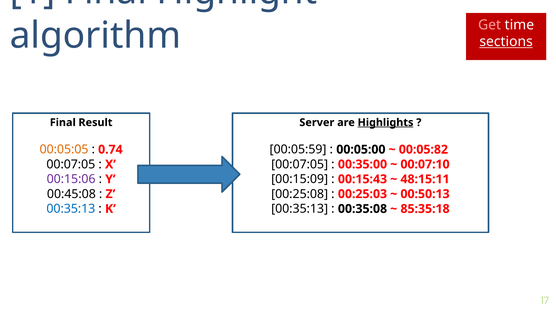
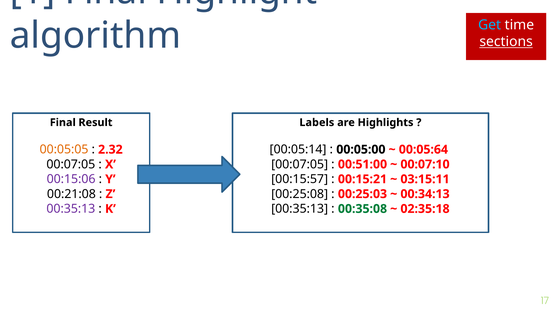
Get colour: pink -> light blue
Server: Server -> Labels
Highlights underline: present -> none
0.74: 0.74 -> 2.32
00:05:59: 00:05:59 -> 00:05:14
00:05:82: 00:05:82 -> 00:05:64
00:35:00: 00:35:00 -> 00:51:00
00:15:09: 00:15:09 -> 00:15:57
00:15:43: 00:15:43 -> 00:15:21
48:15:11: 48:15:11 -> 03:15:11
00:45:08: 00:45:08 -> 00:21:08
00:50:13: 00:50:13 -> 00:34:13
00:35:13 at (71, 209) colour: blue -> purple
00:35:08 colour: black -> green
85:35:18: 85:35:18 -> 02:35:18
